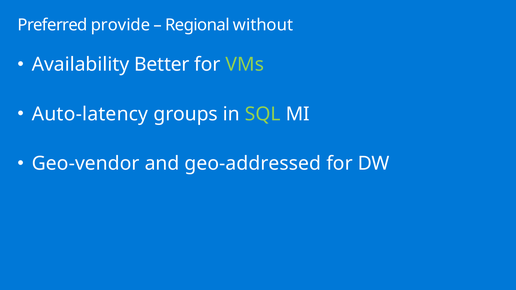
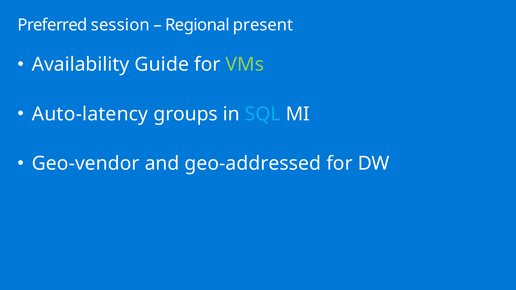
provide: provide -> session
without: without -> present
Better: Better -> Guide
SQL colour: light green -> light blue
